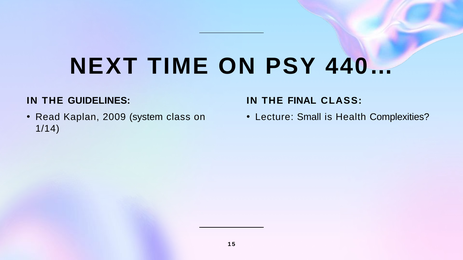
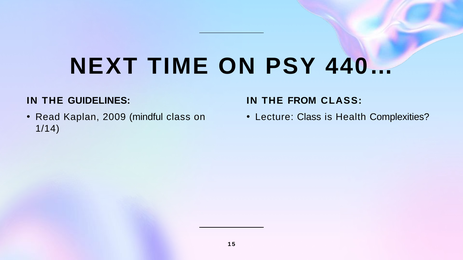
FINAL: FINAL -> FROM
system: system -> mindful
Lecture Small: Small -> Class
